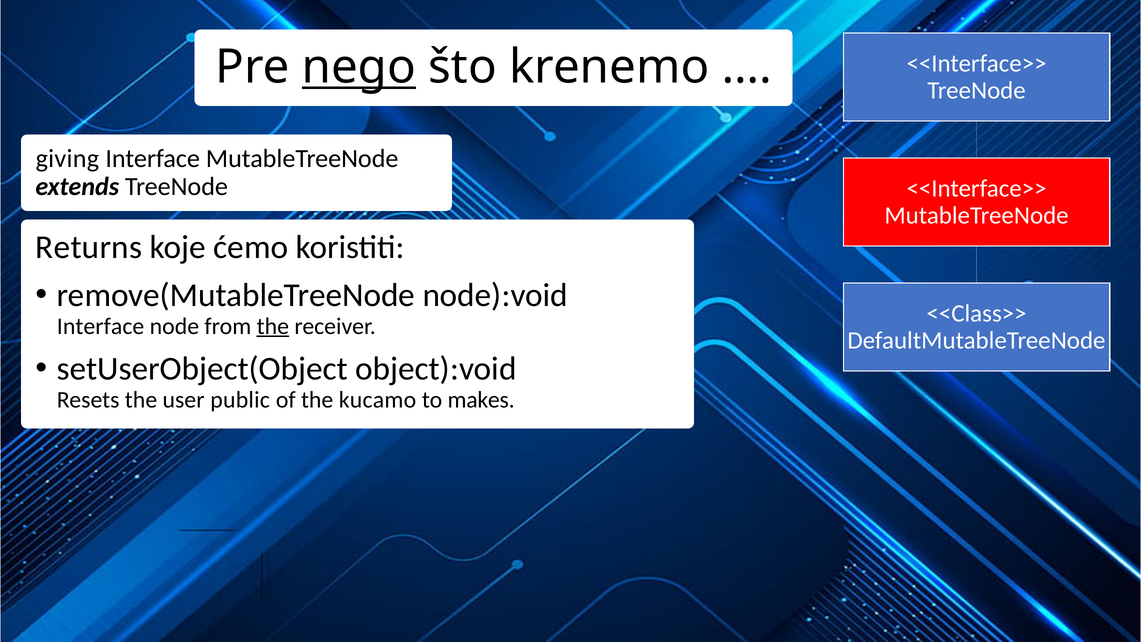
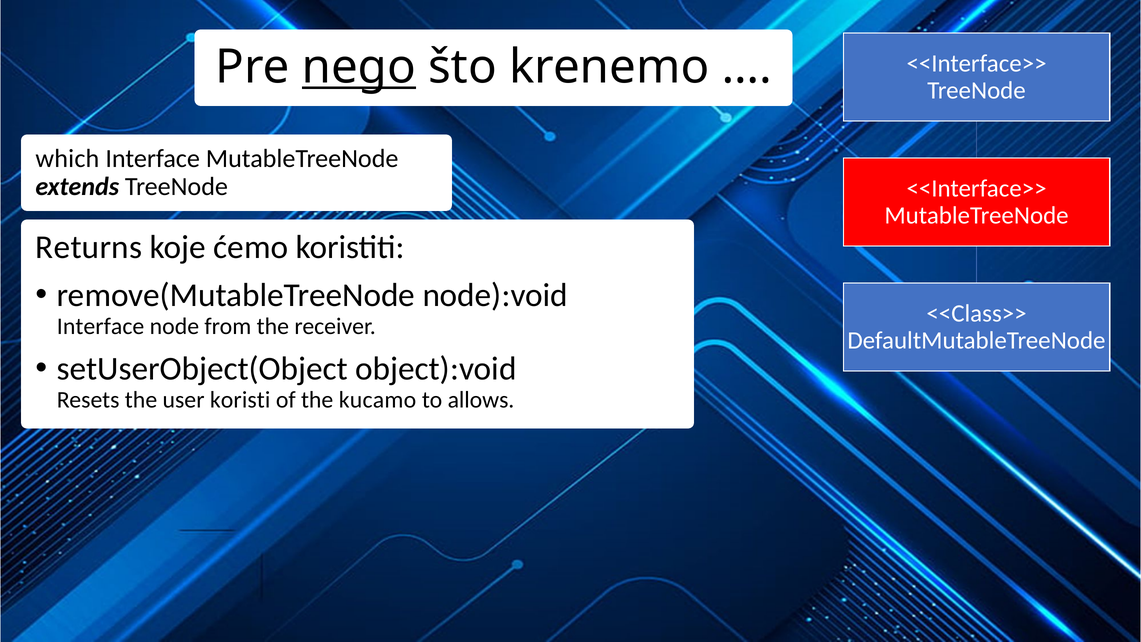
giving: giving -> which
the at (273, 326) underline: present -> none
public: public -> koristi
makes: makes -> allows
